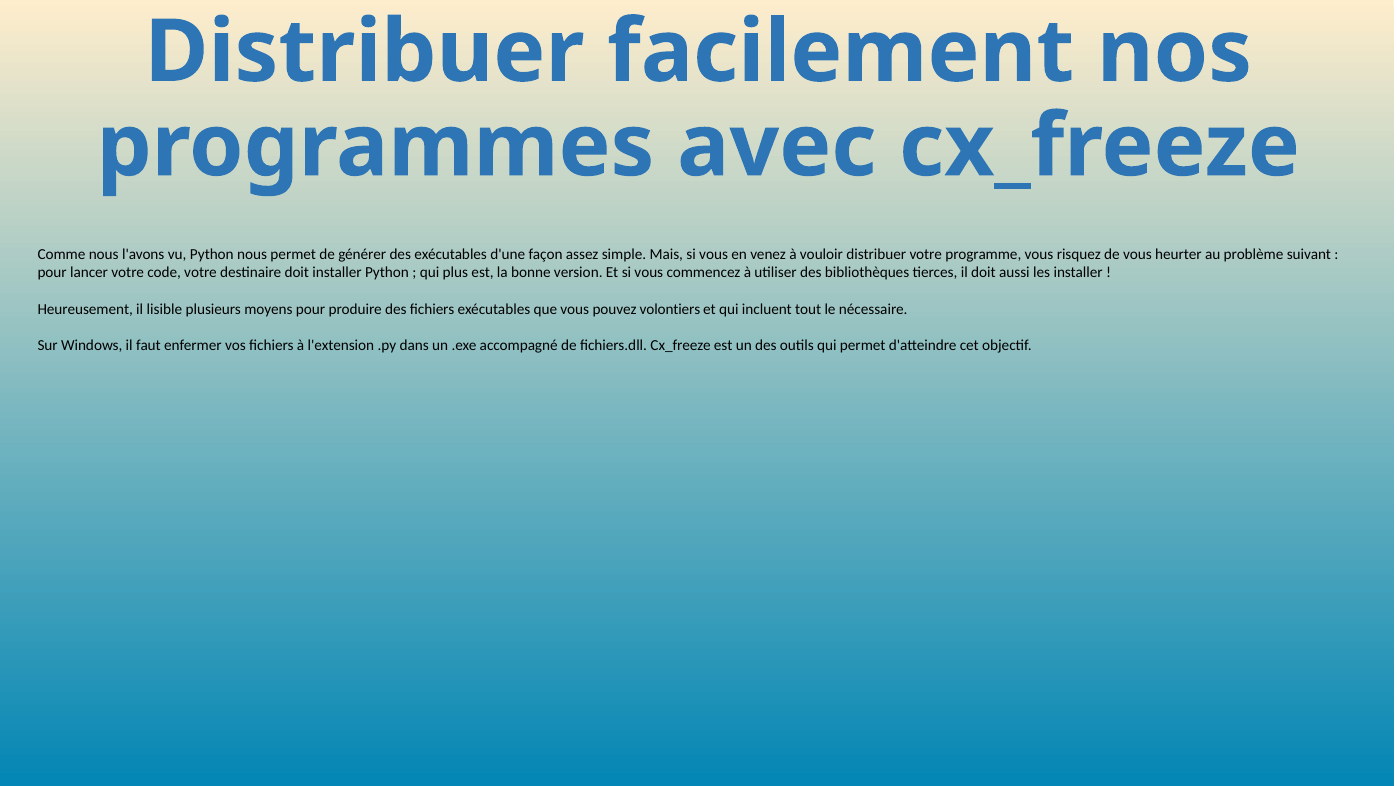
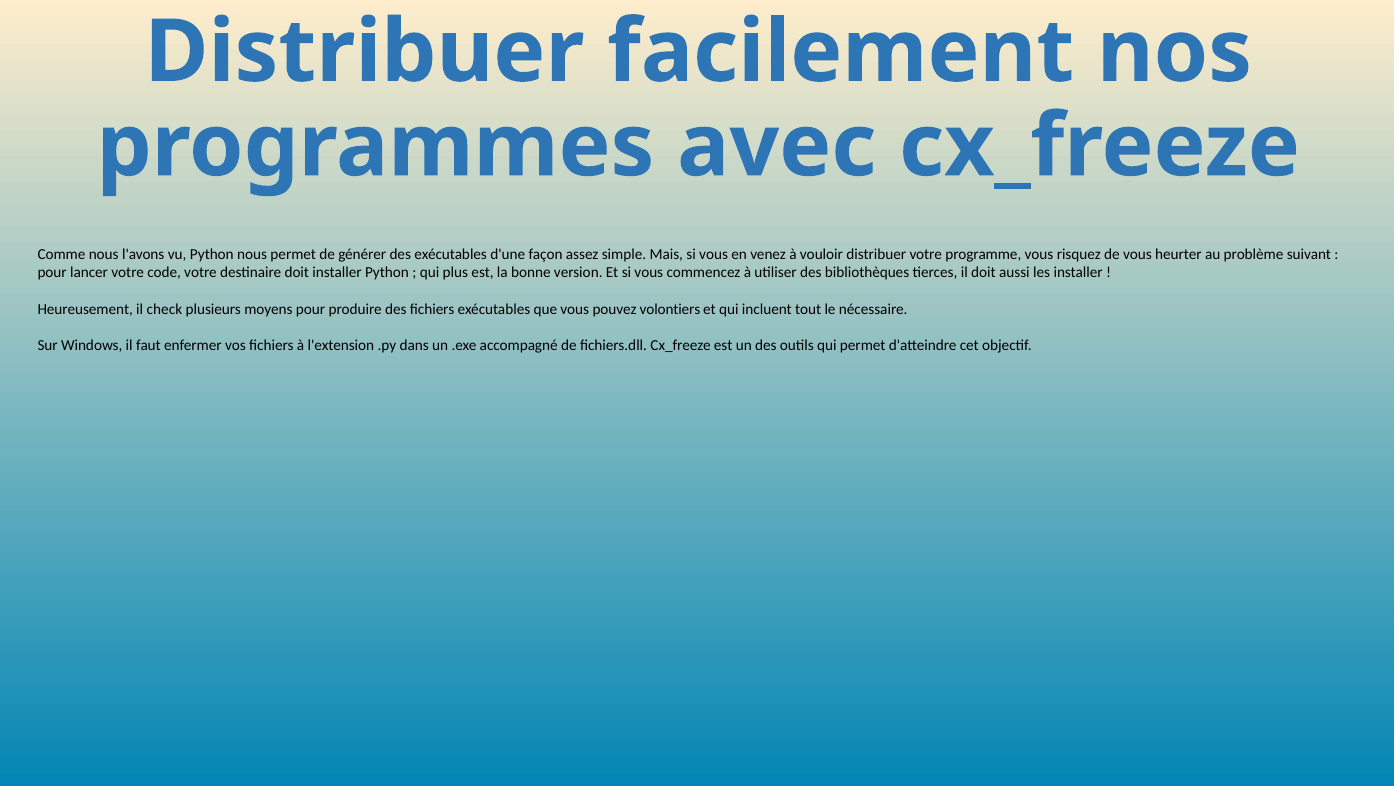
lisible: lisible -> check
